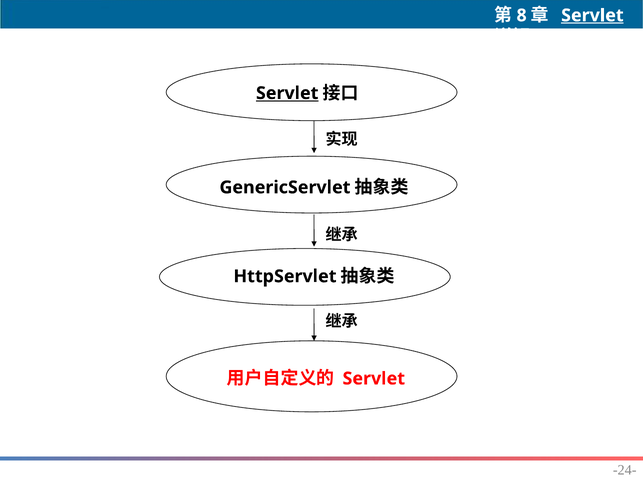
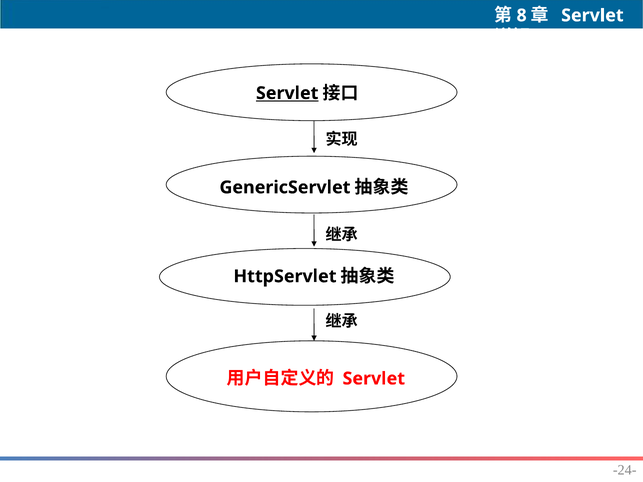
Servlet at (592, 15) underline: present -> none
